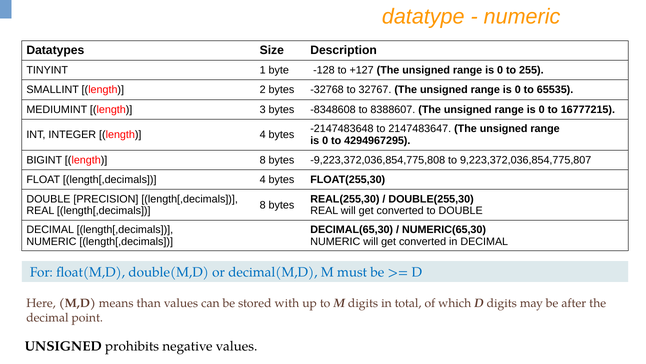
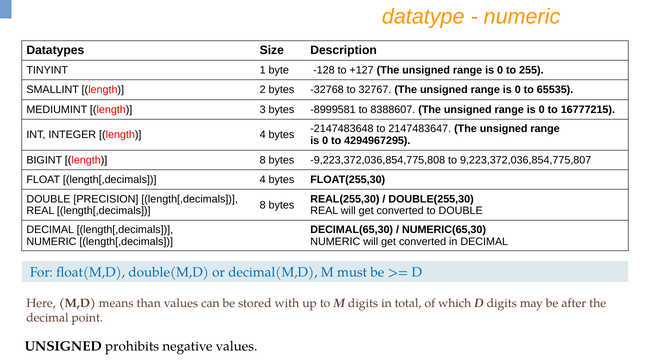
-8348608: -8348608 -> -8999581
